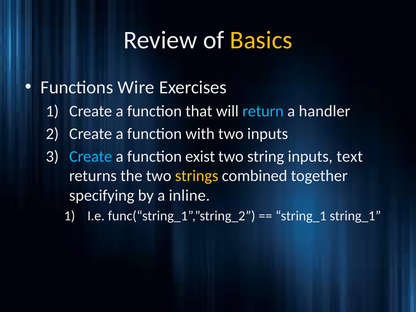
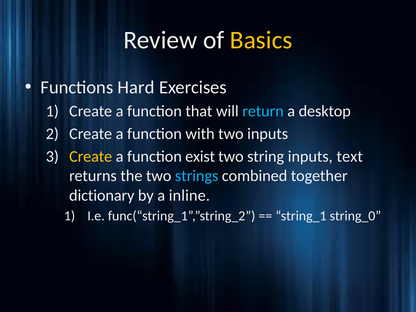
Wire: Wire -> Hard
handler: handler -> desktop
Create at (91, 156) colour: light blue -> yellow
strings colour: yellow -> light blue
specifying: specifying -> dictionary
string_1 string_1: string_1 -> string_0
